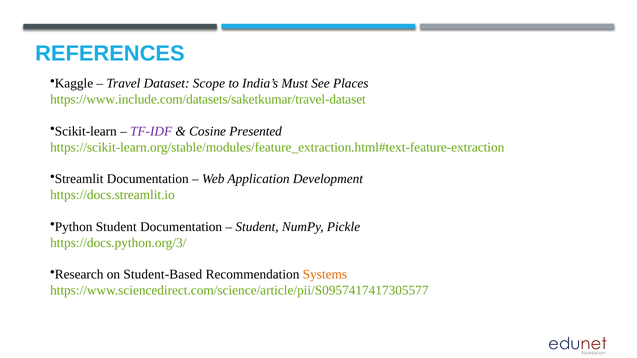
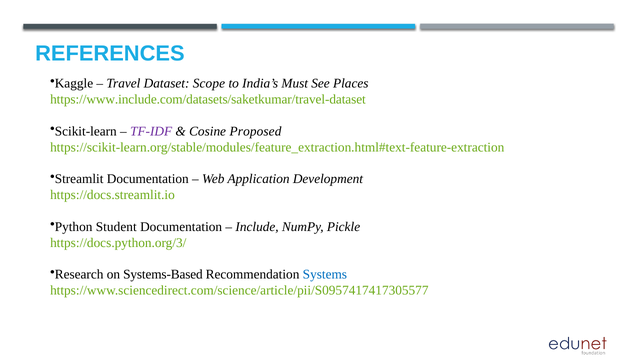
Presented: Presented -> Proposed
Student at (257, 227): Student -> Include
Student-Based: Student-Based -> Systems-Based
Systems colour: orange -> blue
